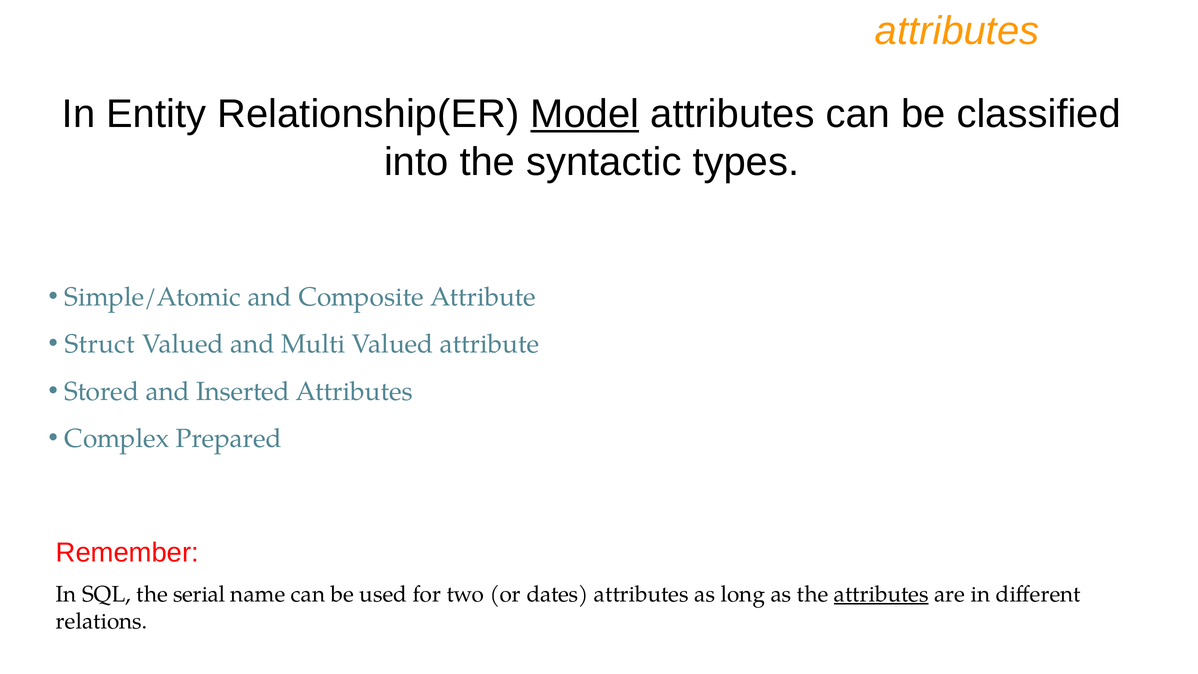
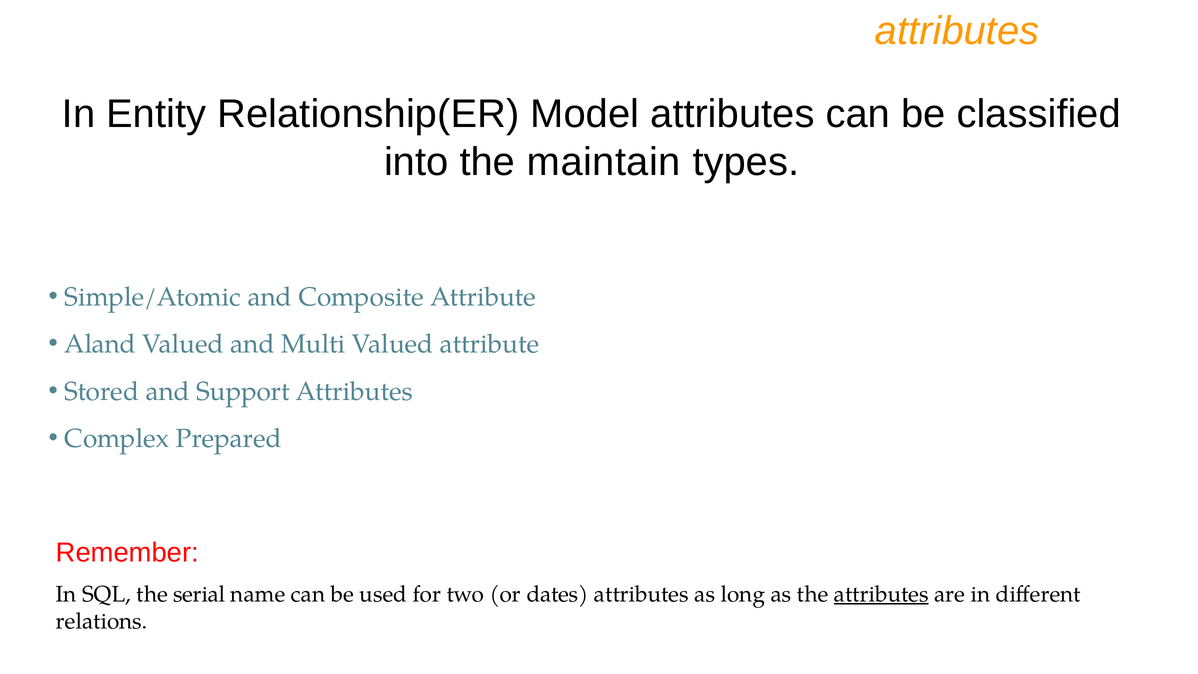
Model underline: present -> none
syntactic: syntactic -> maintain
Struct: Struct -> Aland
Inserted: Inserted -> Support
